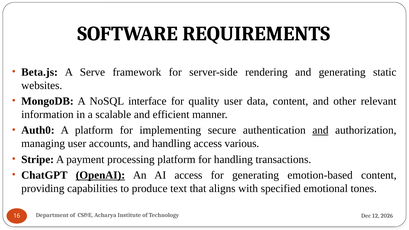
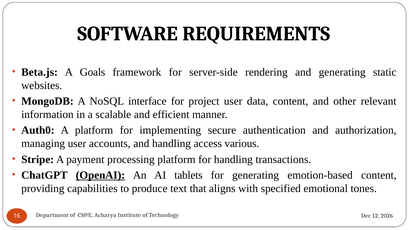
Serve: Serve -> Goals
quality: quality -> project
and at (320, 130) underline: present -> none
AI access: access -> tablets
